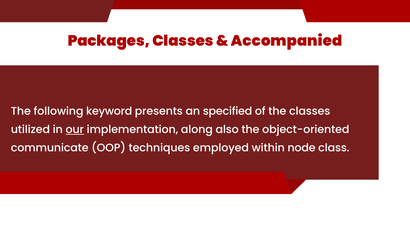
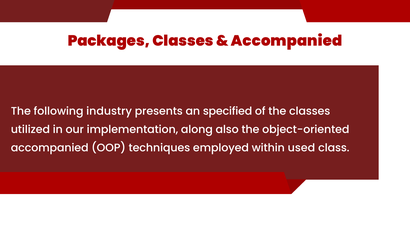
keyword: keyword -> industry
our underline: present -> none
communicate at (50, 148): communicate -> accompanied
node: node -> used
